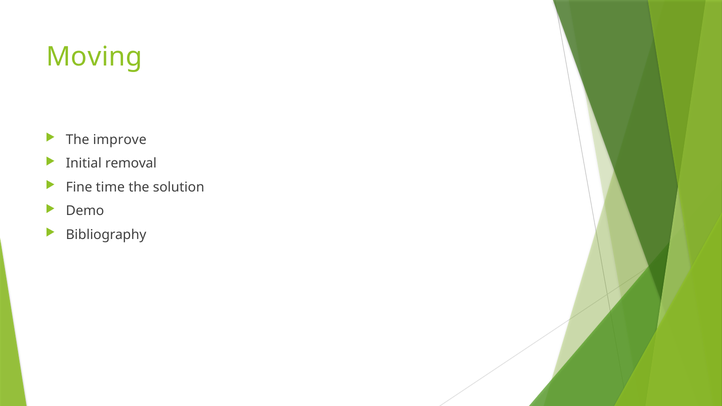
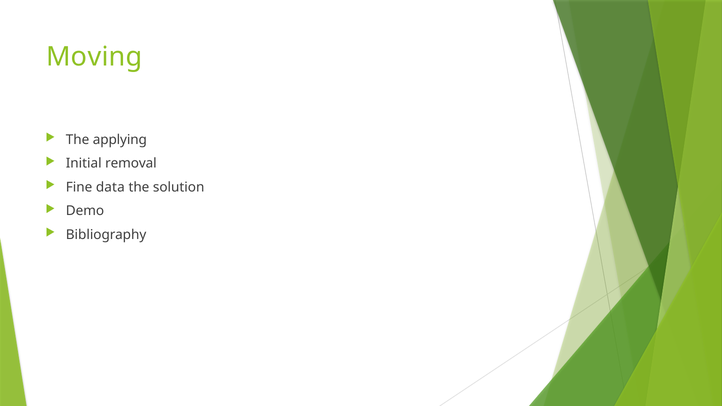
improve: improve -> applying
time: time -> data
